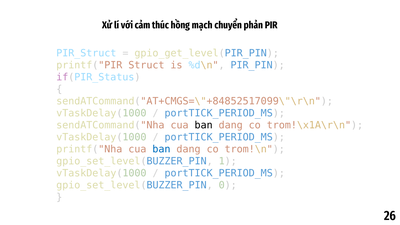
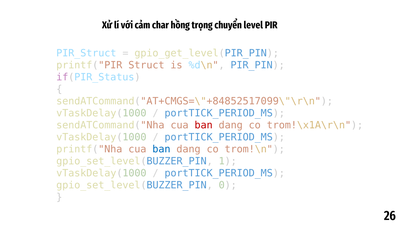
thúc: thúc -> char
mạch: mạch -> trọng
phản: phản -> level
ban at (204, 125) colour: black -> red
